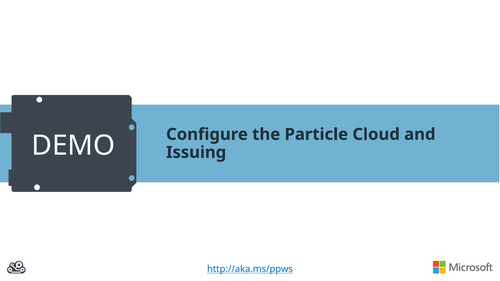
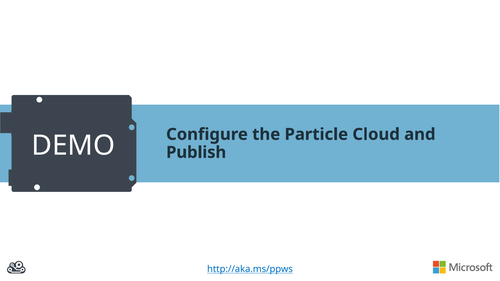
Issuing: Issuing -> Publish
